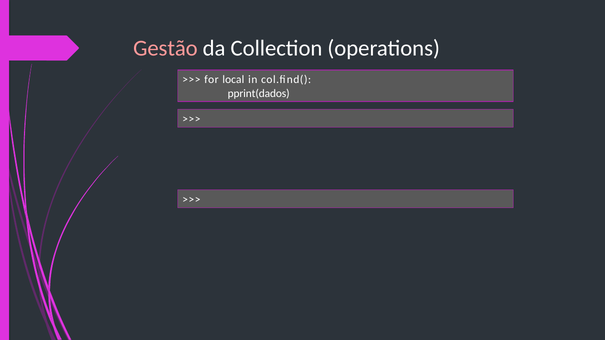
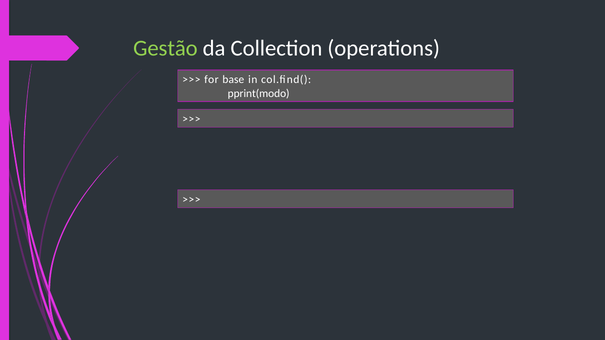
Gestão colour: pink -> light green
local: local -> base
pprint(dados: pprint(dados -> pprint(modo
